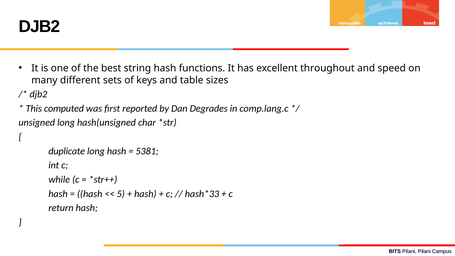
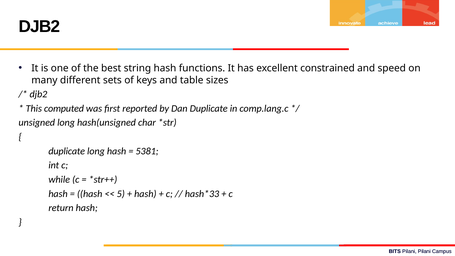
throughout: throughout -> constrained
Dan Degrades: Degrades -> Duplicate
